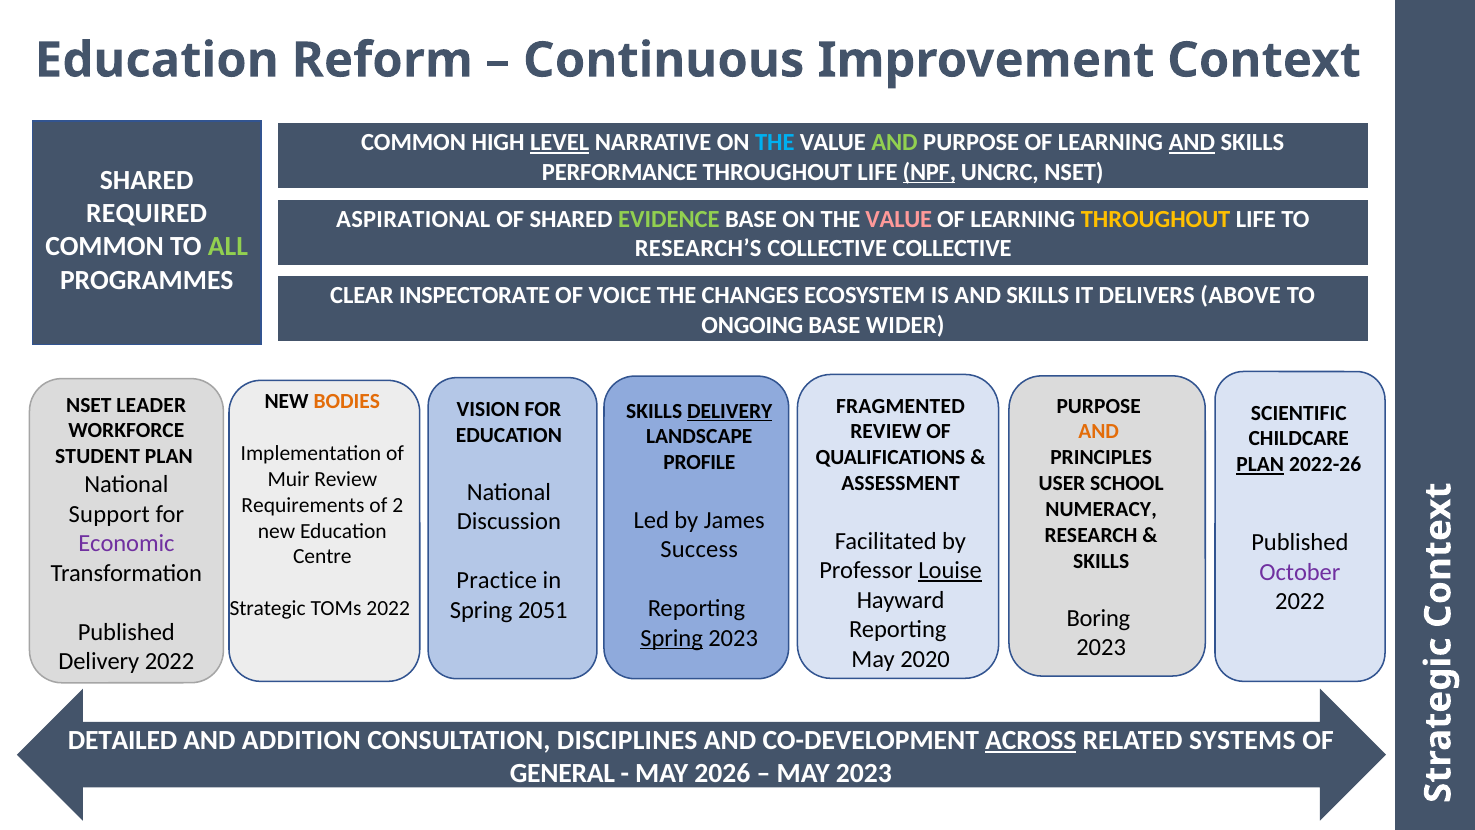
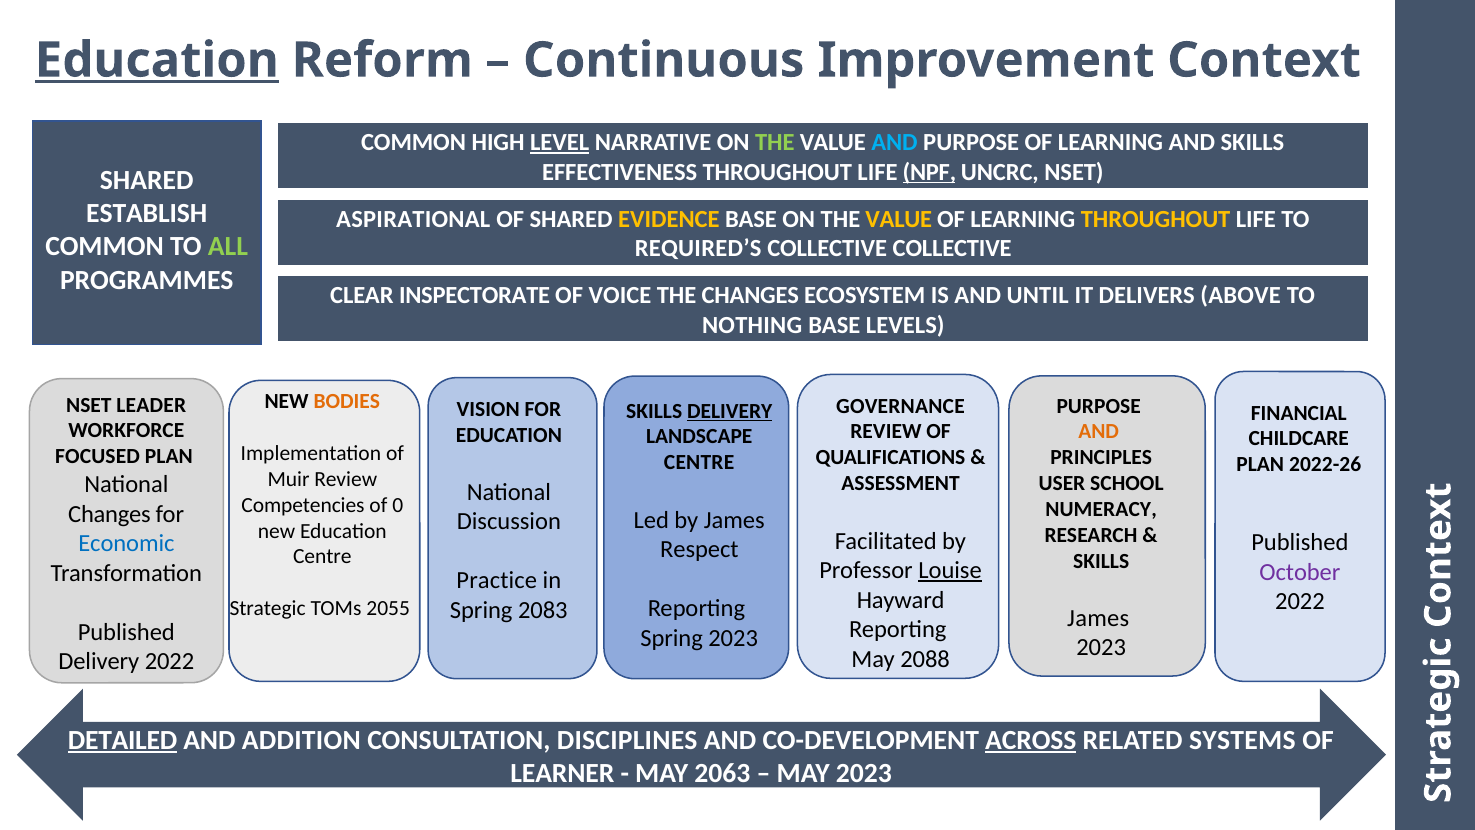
Education at (157, 60) underline: none -> present
THE at (775, 142) colour: light blue -> light green
AND at (894, 142) colour: light green -> light blue
AND at (1192, 142) underline: present -> none
PERFORMANCE: PERFORMANCE -> EFFECTIVENESS
REQUIRED: REQUIRED -> ESTABLISH
EVIDENCE colour: light green -> yellow
VALUE at (899, 219) colour: pink -> yellow
RESEARCH’S: RESEARCH’S -> REQUIRED’S
IS AND SKILLS: SKILLS -> UNTIL
ONGOING: ONGOING -> NOTHING
WIDER: WIDER -> LEVELS
FRAGMENTED: FRAGMENTED -> GOVERNANCE
SCIENTIFIC: SCIENTIFIC -> FINANCIAL
STUDENT: STUDENT -> FOCUSED
PROFILE at (699, 462): PROFILE -> CENTRE
PLAN at (1260, 465) underline: present -> none
Requirements: Requirements -> Competencies
2: 2 -> 0
Support at (109, 514): Support -> Changes
Economic colour: purple -> blue
Success: Success -> Respect
TOMs 2022: 2022 -> 2055
2051: 2051 -> 2083
Boring at (1098, 618): Boring -> James
Spring at (672, 638) underline: present -> none
2020: 2020 -> 2088
DETAILED underline: none -> present
GENERAL: GENERAL -> LEARNER
2026: 2026 -> 2063
